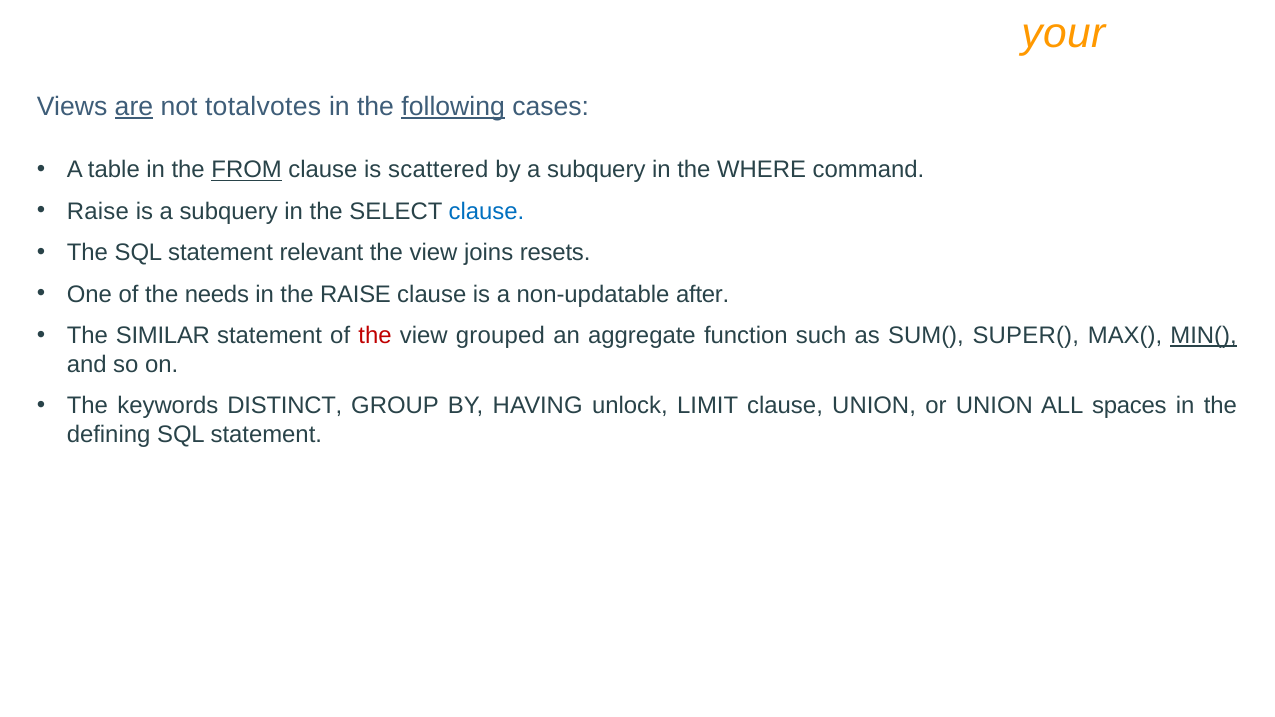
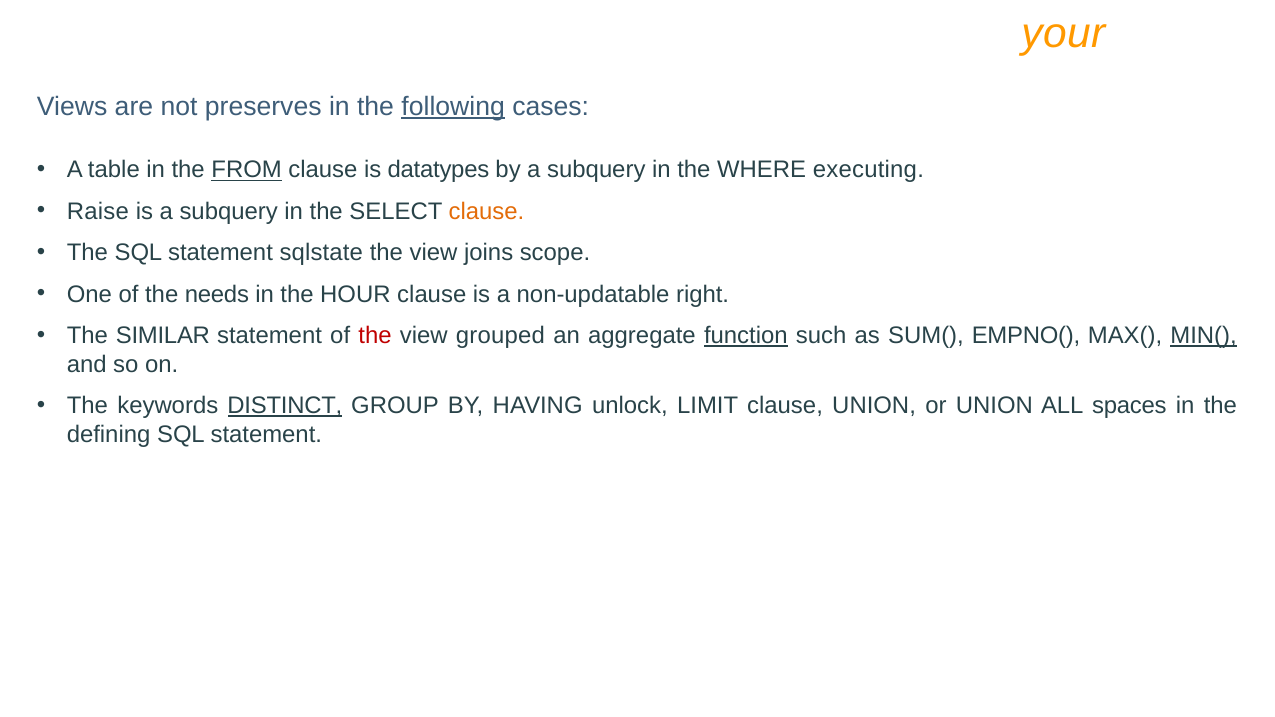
are underline: present -> none
totalvotes: totalvotes -> preserves
scattered: scattered -> datatypes
command: command -> executing
clause at (486, 211) colour: blue -> orange
relevant: relevant -> sqlstate
resets: resets -> scope
the RAISE: RAISE -> HOUR
after: after -> right
function underline: none -> present
SUPER(: SUPER( -> EMPNO(
DISTINCT underline: none -> present
